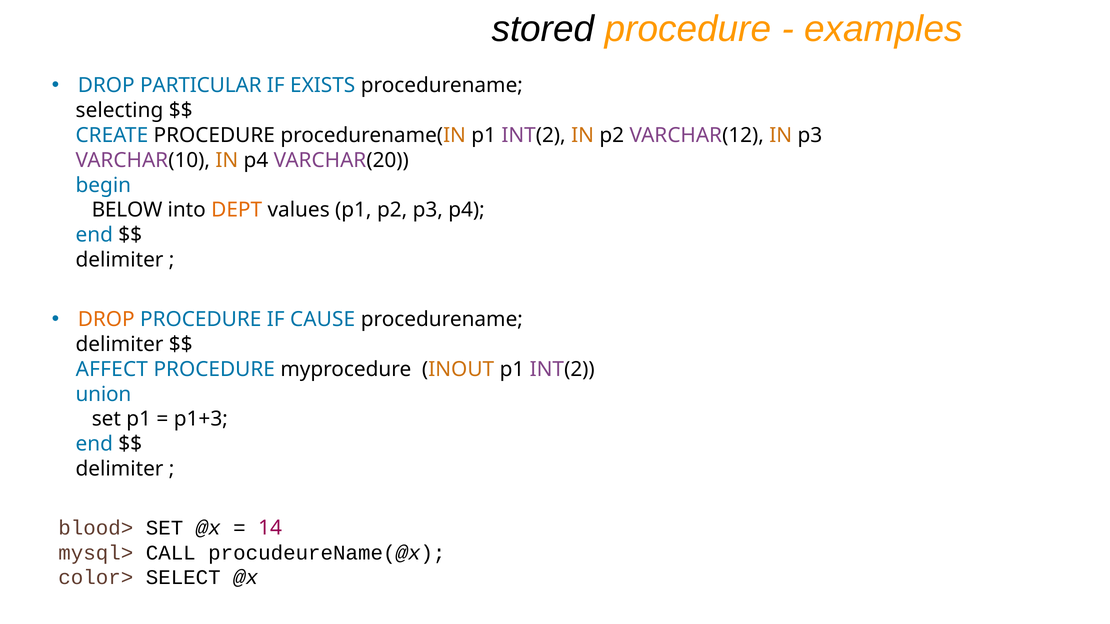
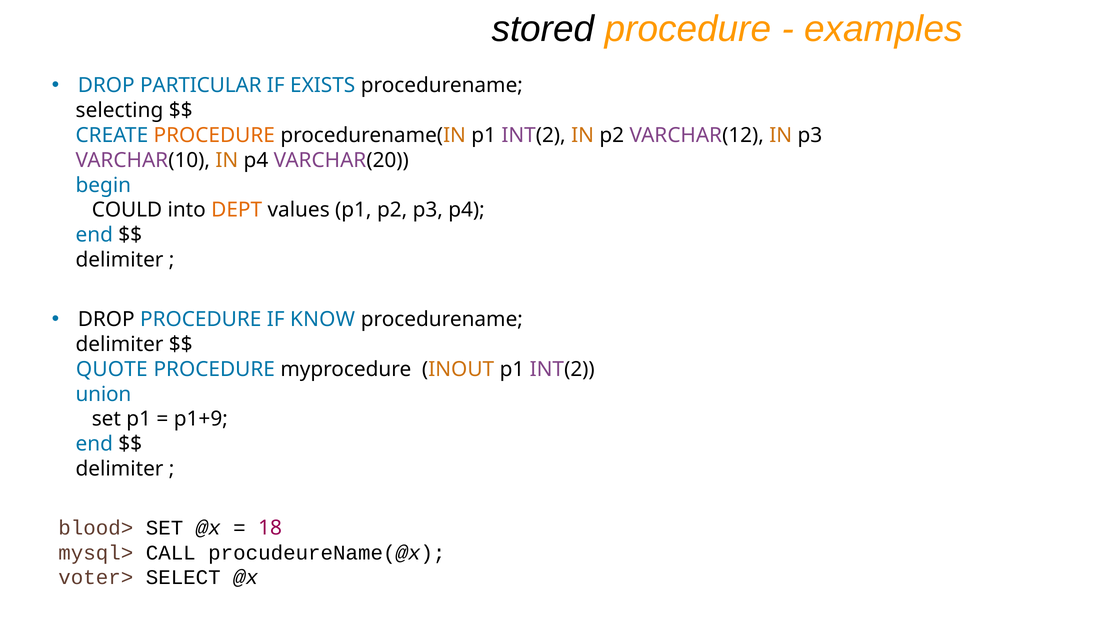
PROCEDURE at (214, 135) colour: black -> orange
BELOW: BELOW -> COULD
DROP at (106, 319) colour: orange -> black
CAUSE: CAUSE -> KNOW
AFFECT: AFFECT -> QUOTE
p1+3: p1+3 -> p1+9
14: 14 -> 18
color>: color> -> voter>
